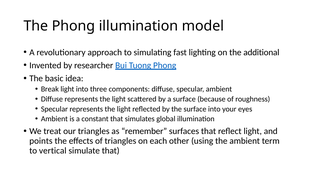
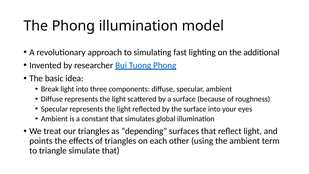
remember: remember -> depending
vertical: vertical -> triangle
